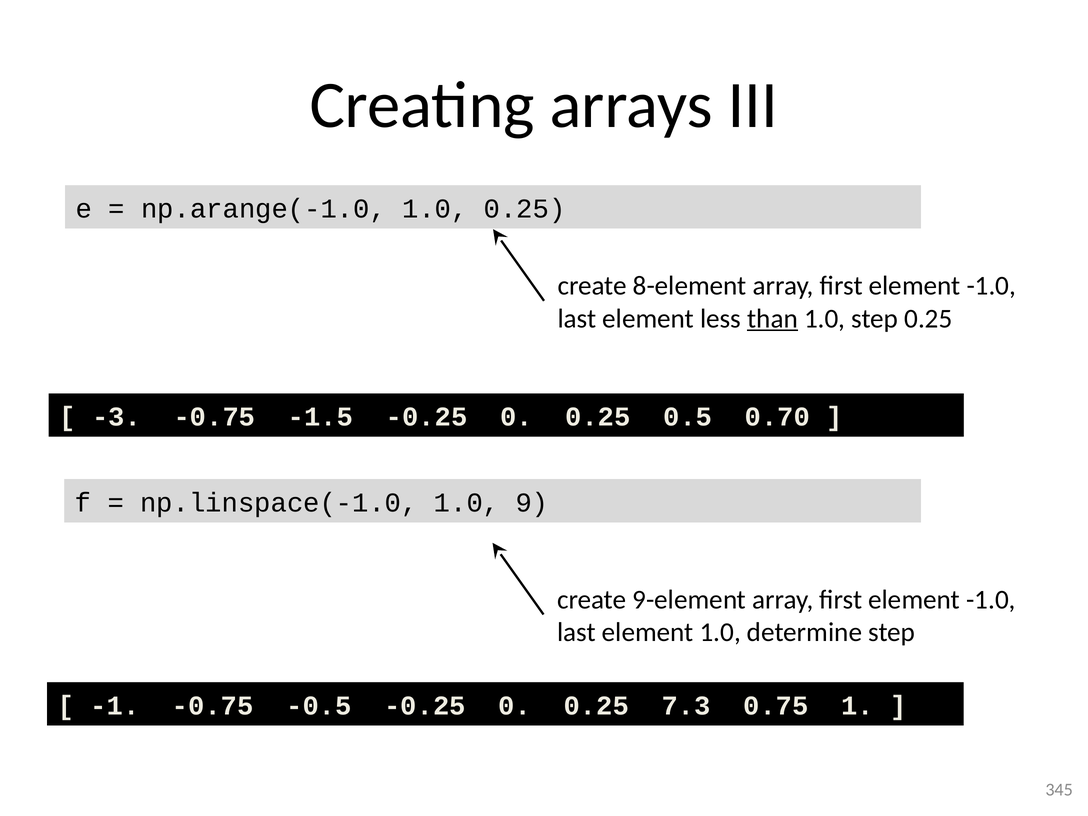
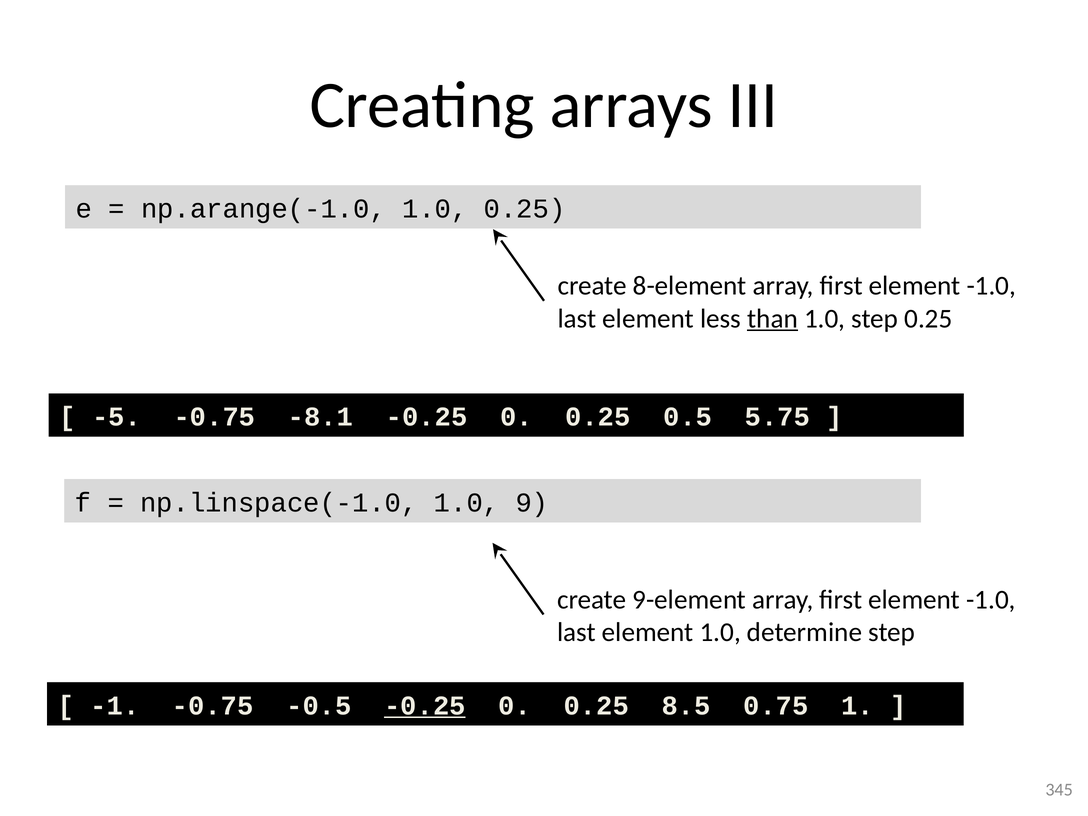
-3: -3 -> -5
-1.5: -1.5 -> -8.1
0.70: 0.70 -> 5.75
-0.25 at (425, 706) underline: none -> present
7.3: 7.3 -> 8.5
